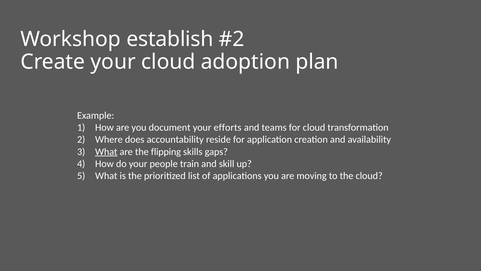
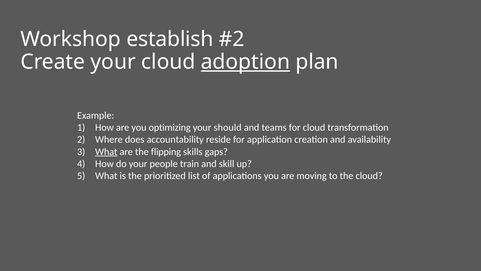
adoption underline: none -> present
document: document -> optimizing
efforts: efforts -> should
